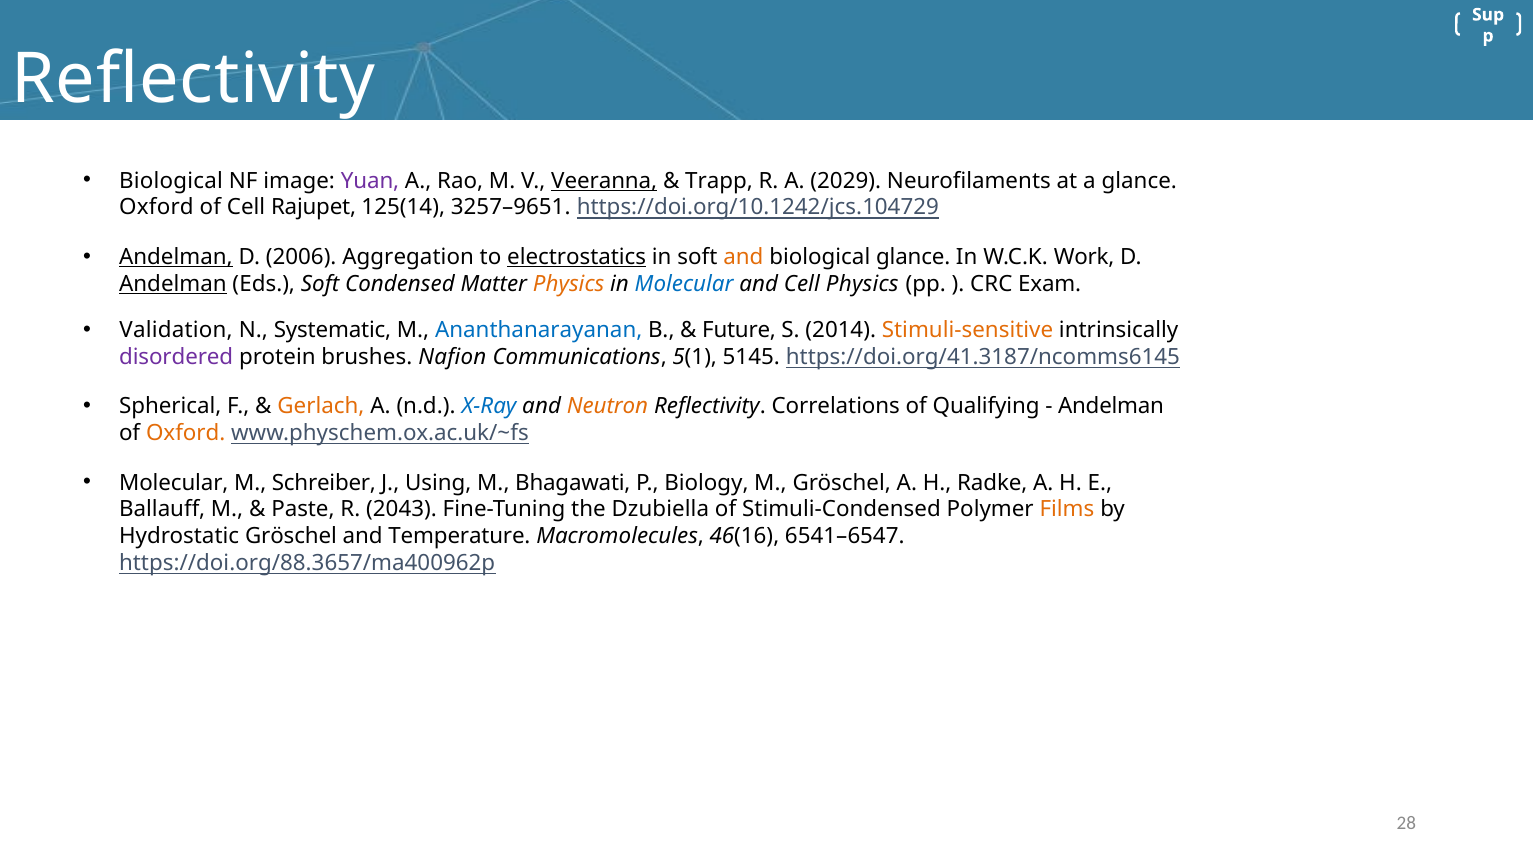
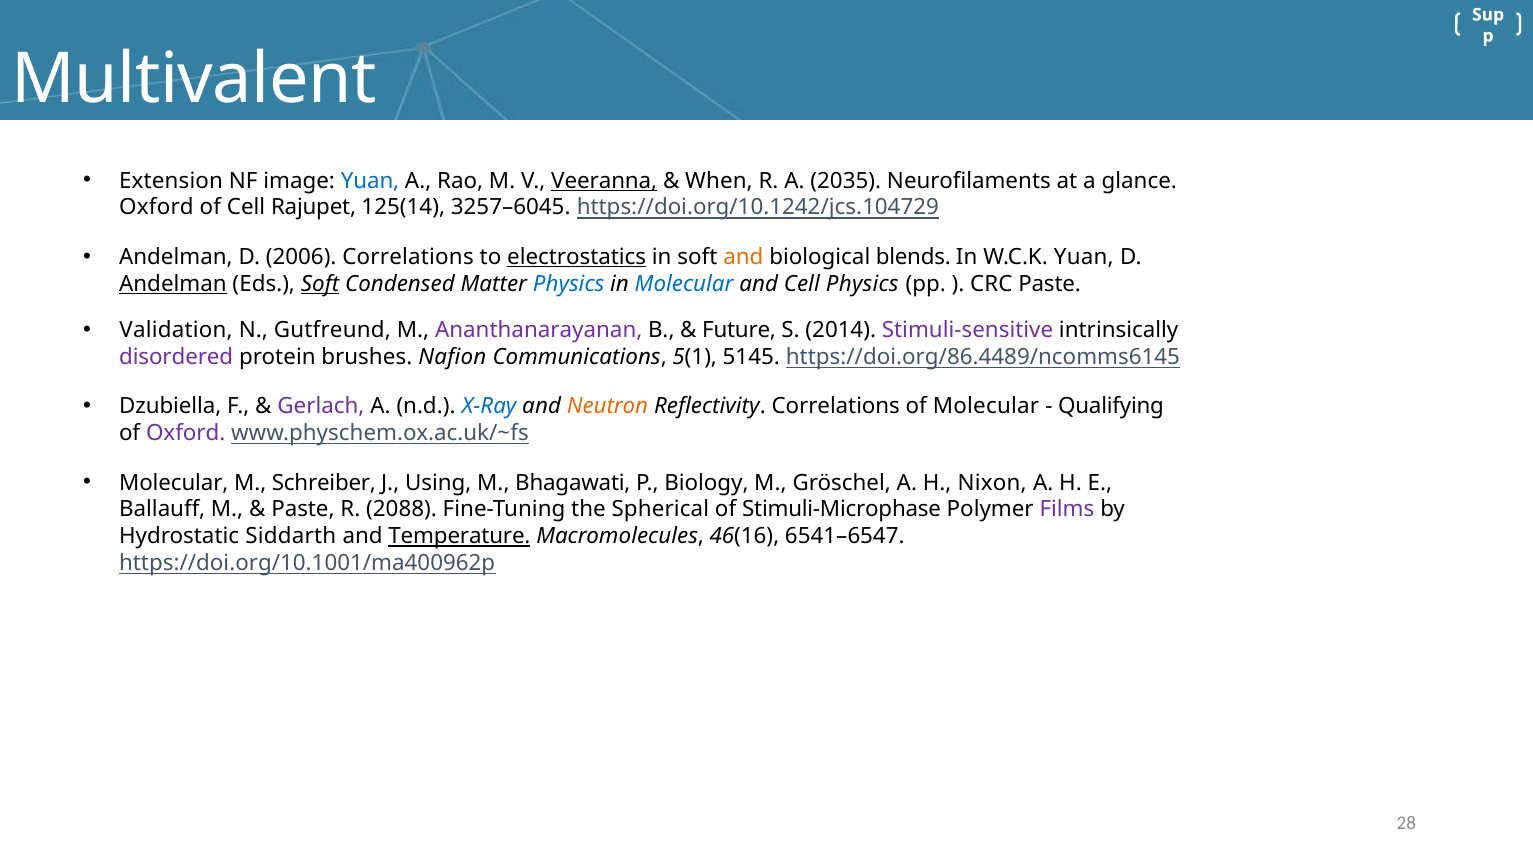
Reflectivity at (194, 79): Reflectivity -> Multivalent
Biological at (171, 181): Biological -> Extension
Yuan at (370, 181) colour: purple -> blue
Trapp: Trapp -> When
2029: 2029 -> 2035
3257–9651: 3257–9651 -> 3257–6045
Andelman at (176, 257) underline: present -> none
2006 Aggregation: Aggregation -> Correlations
biological glance: glance -> blends
W.C.K Work: Work -> Yuan
Soft at (320, 284) underline: none -> present
Physics at (569, 284) colour: orange -> blue
CRC Exam: Exam -> Paste
Systematic: Systematic -> Gutfreund
Ananthanarayanan colour: blue -> purple
Stimuli-sensitive colour: orange -> purple
https://doi.org/41.3187/ncomms6145: https://doi.org/41.3187/ncomms6145 -> https://doi.org/86.4489/ncomms6145
Spherical: Spherical -> Dzubiella
Gerlach colour: orange -> purple
of Qualifying: Qualifying -> Molecular
Andelman at (1111, 406): Andelman -> Qualifying
Oxford at (186, 433) colour: orange -> purple
Radke: Radke -> Nixon
2043: 2043 -> 2088
Dzubiella: Dzubiella -> Spherical
Stimuli-Condensed: Stimuli-Condensed -> Stimuli-Microphase
Films colour: orange -> purple
Hydrostatic Gröschel: Gröschel -> Siddarth
Temperature underline: none -> present
https://doi.org/88.3657/ma400962p: https://doi.org/88.3657/ma400962p -> https://doi.org/10.1001/ma400962p
